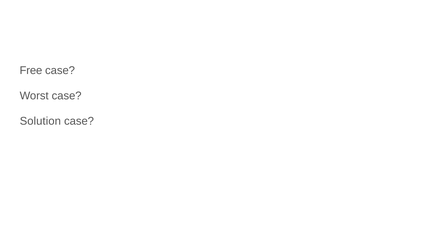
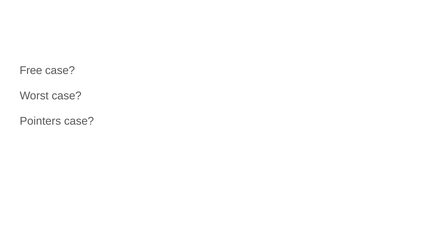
Solution: Solution -> Pointers
